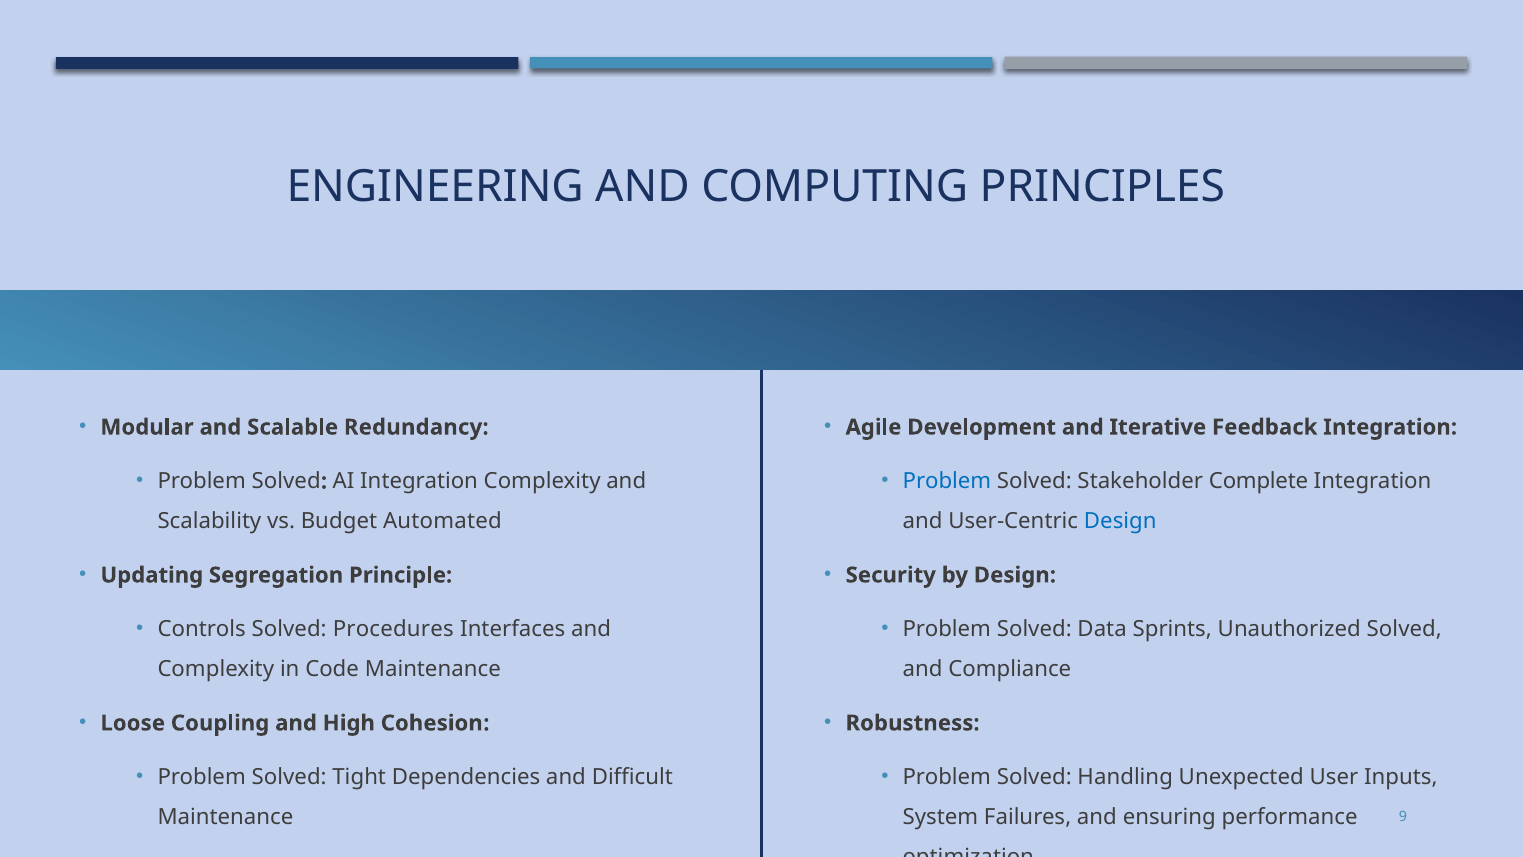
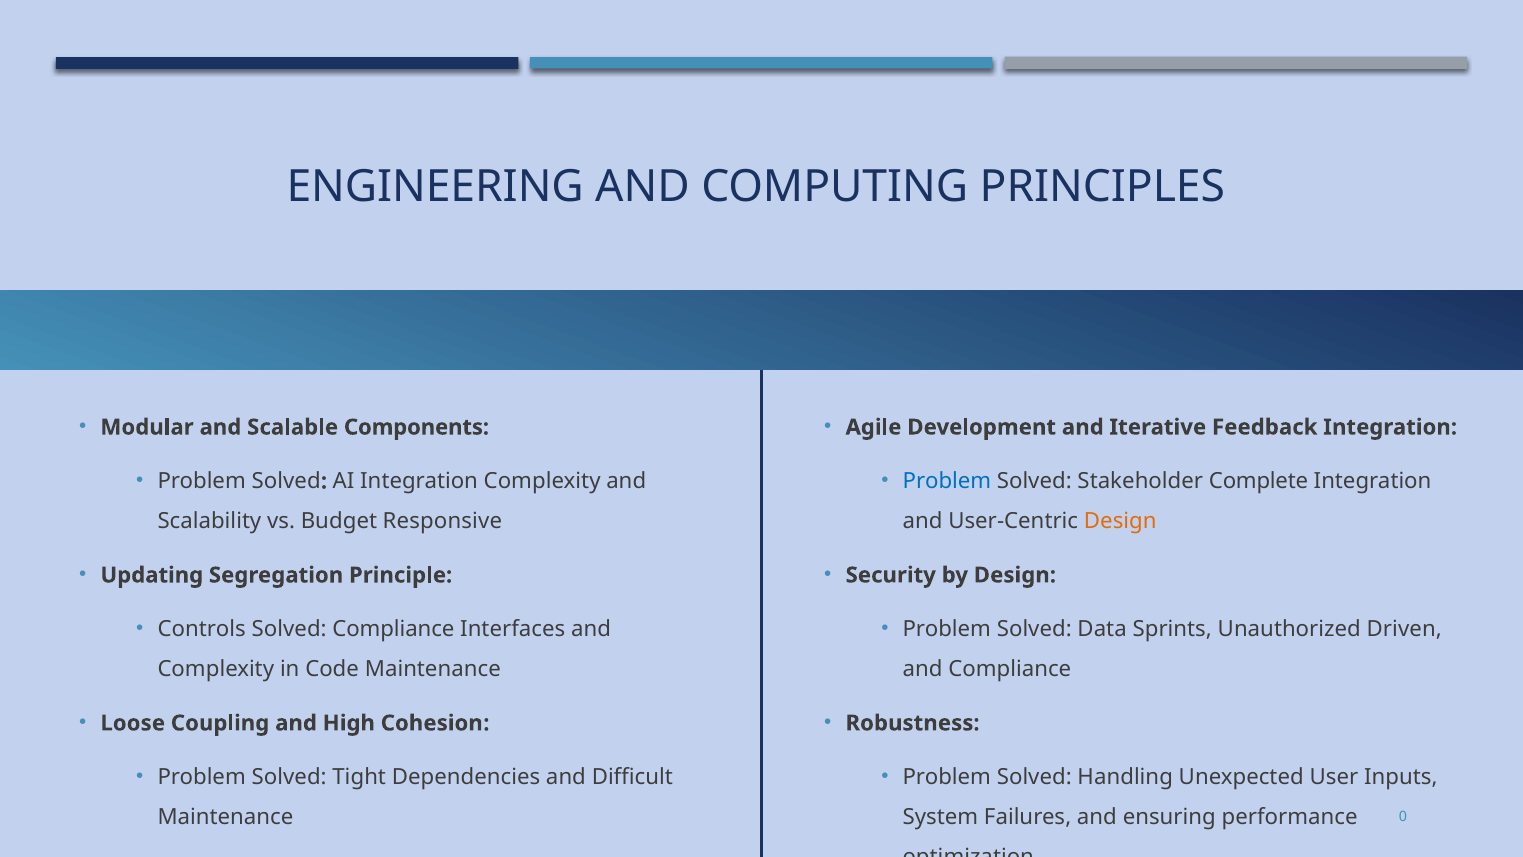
Redundancy: Redundancy -> Components
Design at (1120, 521) colour: blue -> orange
Automated: Automated -> Responsive
Solved Procedures: Procedures -> Compliance
Unauthorized Solved: Solved -> Driven
9: 9 -> 0
